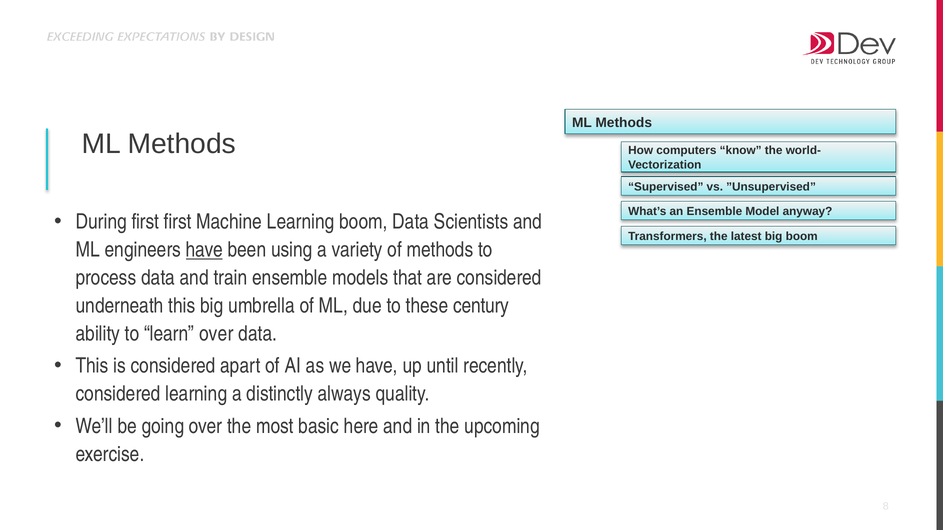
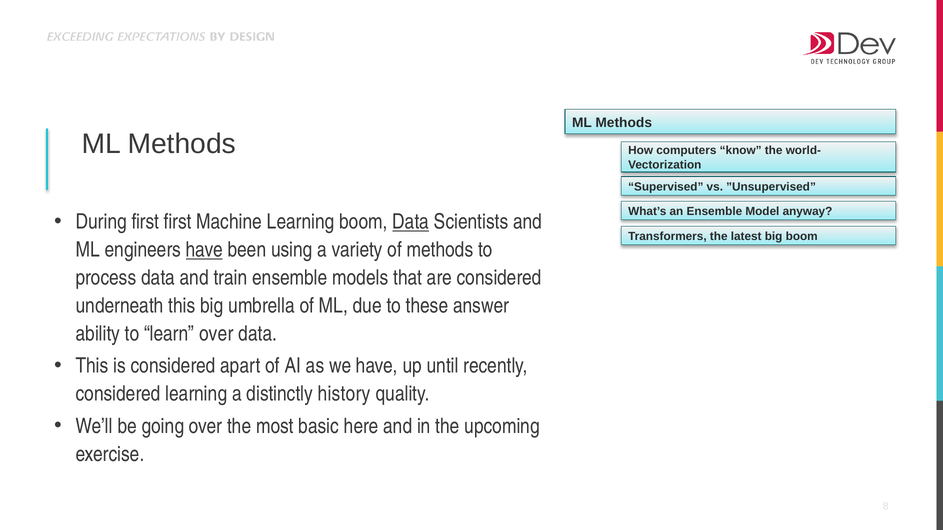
Data at (411, 222) underline: none -> present
century: century -> answer
always: always -> history
